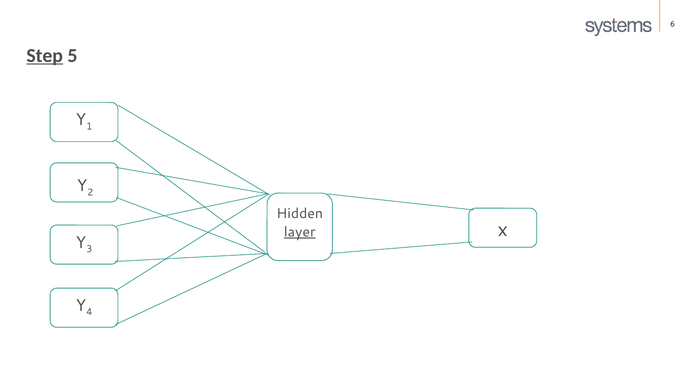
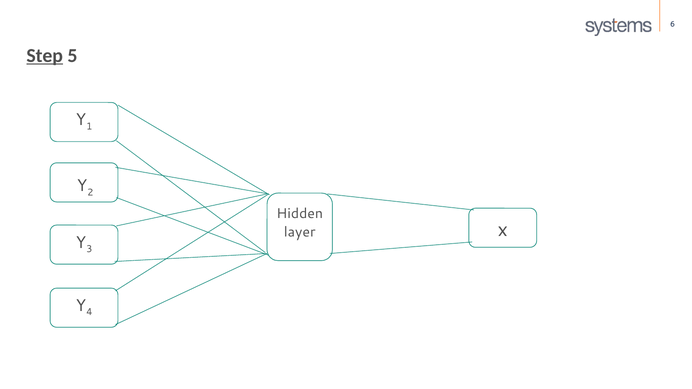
layer underline: present -> none
